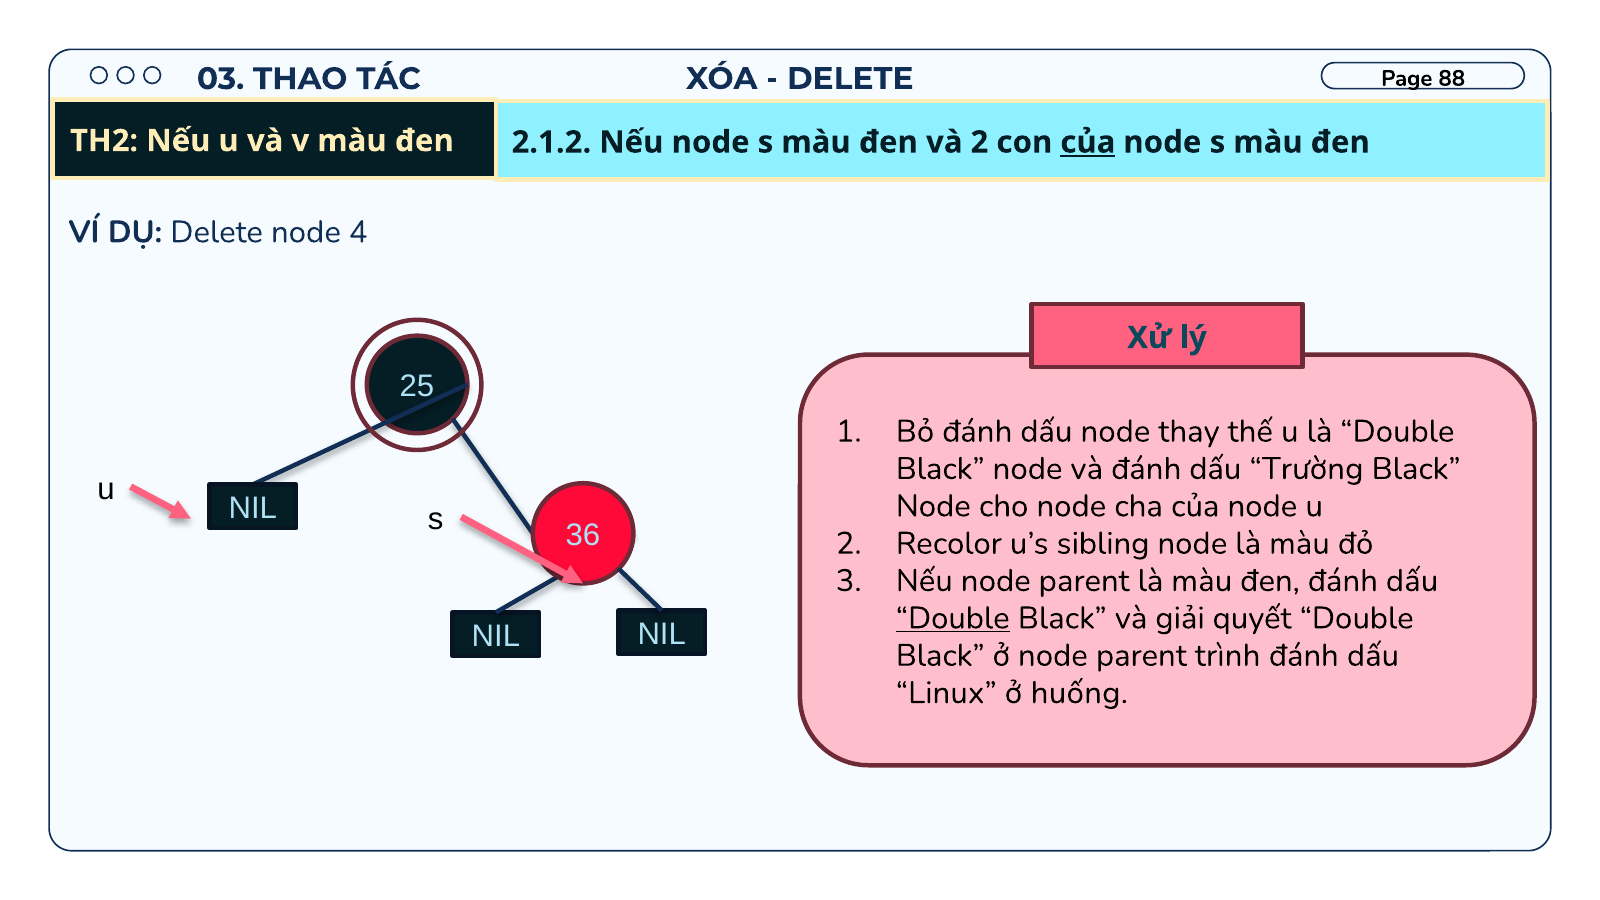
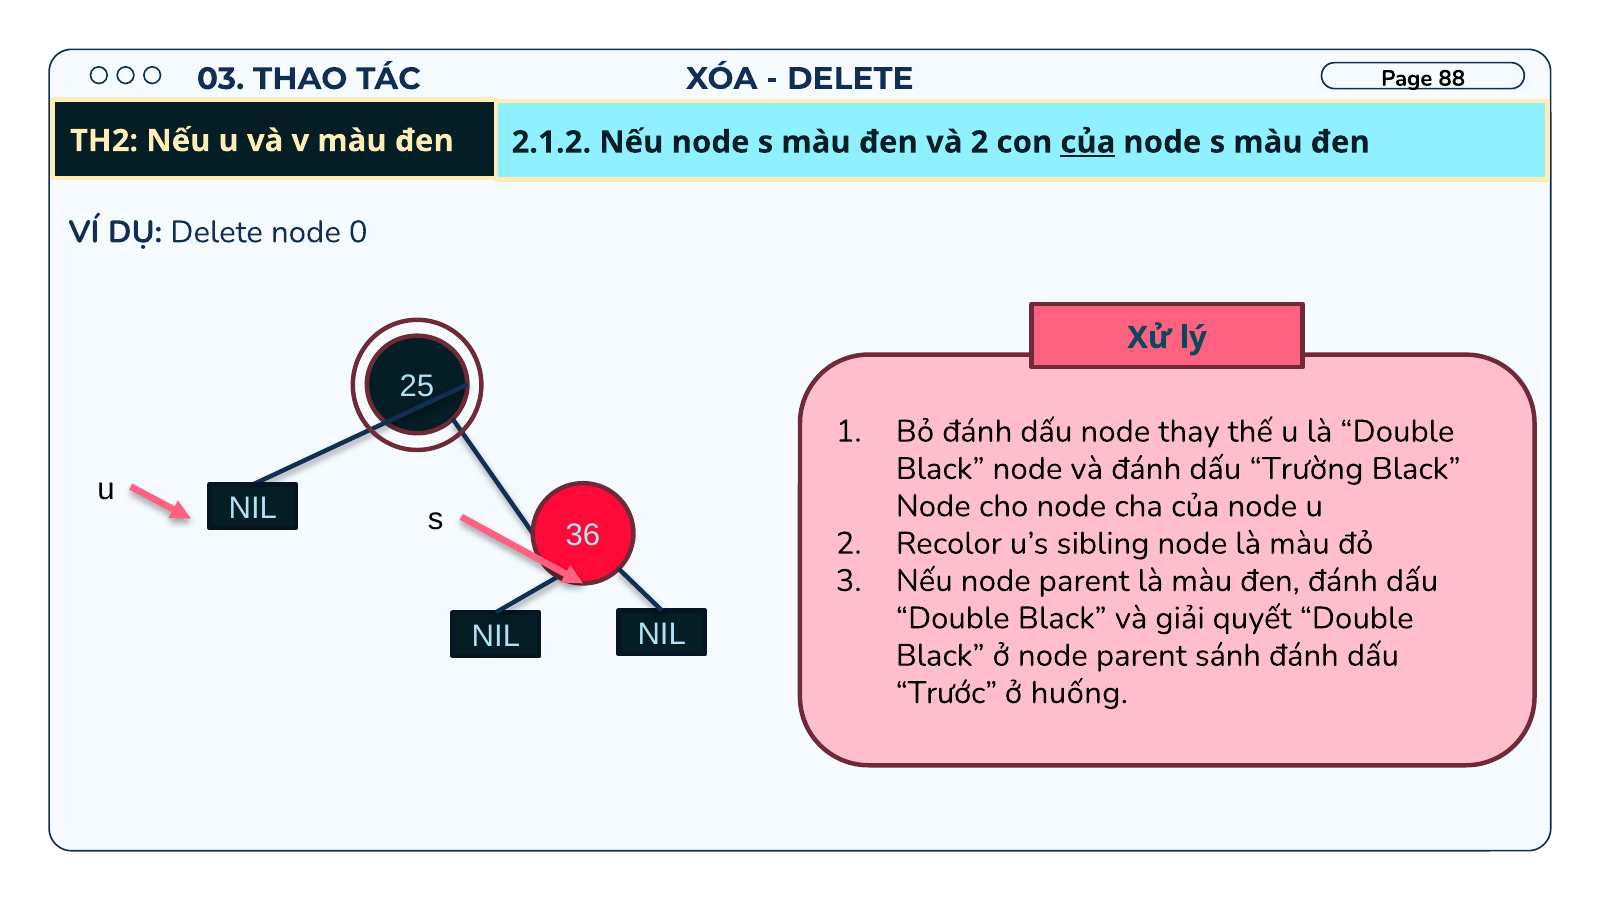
4: 4 -> 0
Double at (953, 618) underline: present -> none
trình: trình -> sánh
Linux: Linux -> Trước
